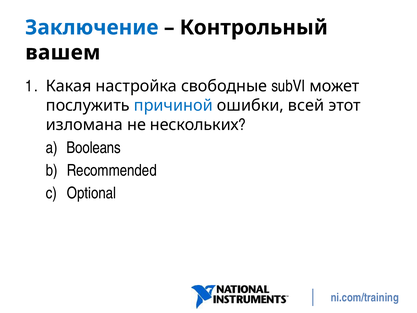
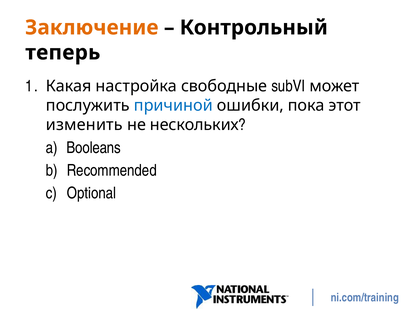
Заключение colour: blue -> orange
вашем: вашем -> теперь
всей: всей -> пока
изломана: изломана -> изменить
